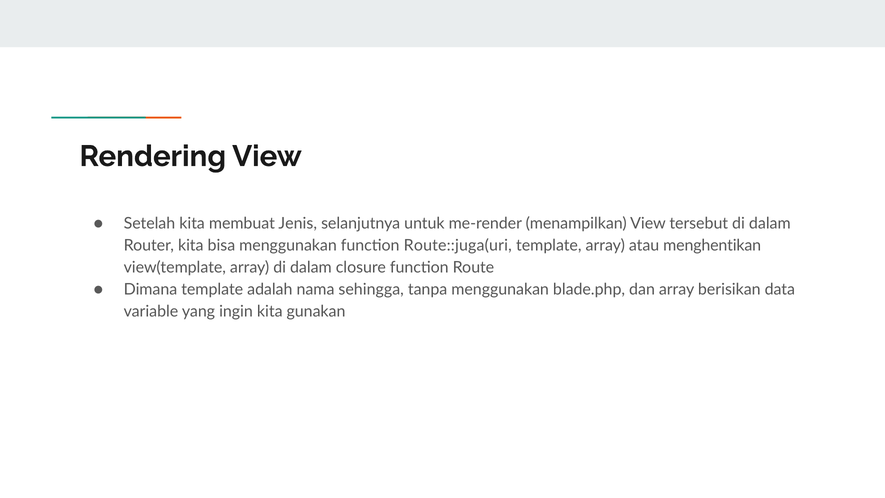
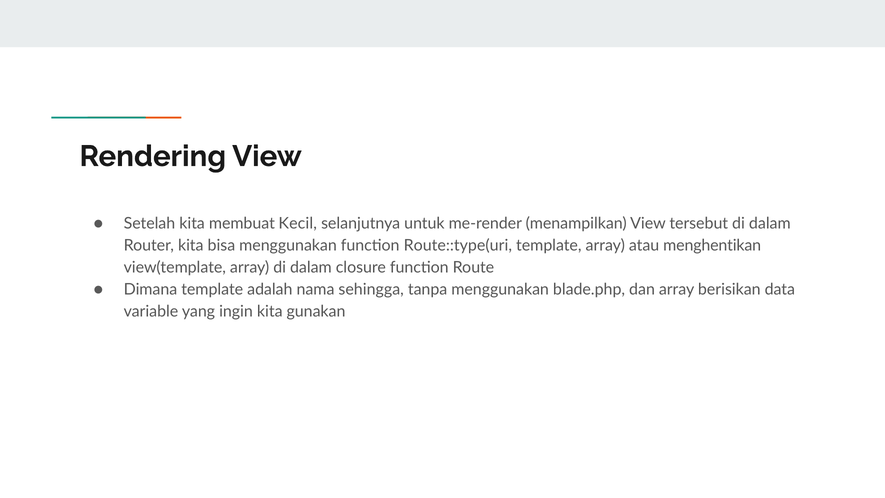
Jenis: Jenis -> Kecil
Route::juga(uri: Route::juga(uri -> Route::type(uri
